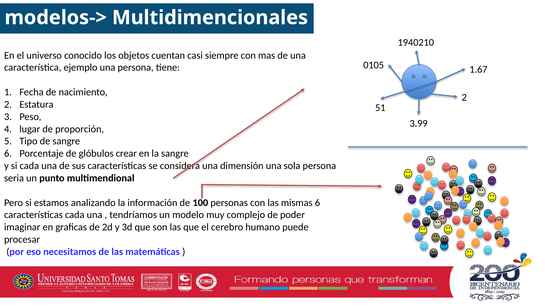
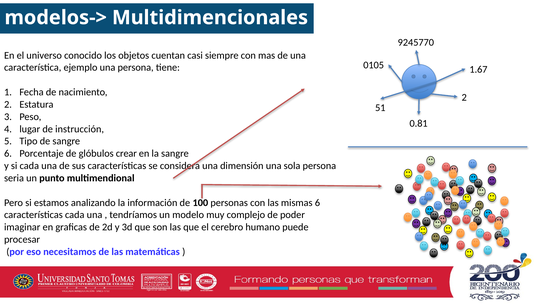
1940210: 1940210 -> 9245770
3.99: 3.99 -> 0.81
proporción: proporción -> instrucción
